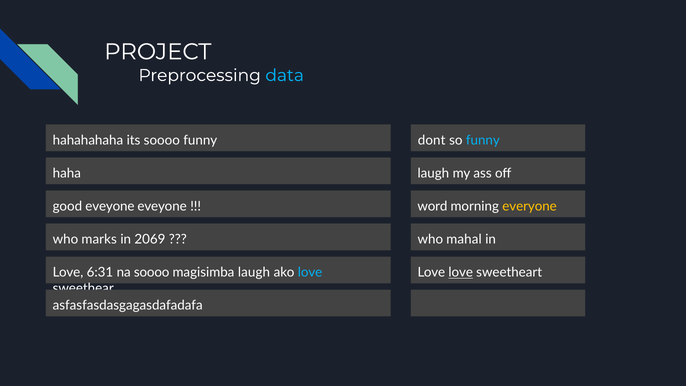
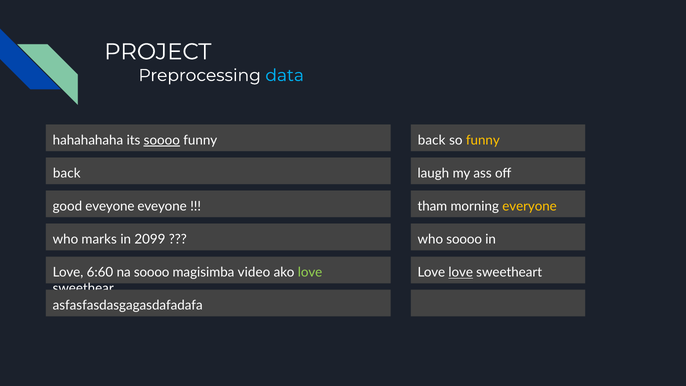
soooo at (162, 140) underline: none -> present
dont at (432, 140): dont -> back
funny at (483, 140) colour: light blue -> yellow
haha at (67, 173): haha -> back
word: word -> tham
2069: 2069 -> 2099
who mahal: mahal -> soooo
6:31: 6:31 -> 6:60
magisimba laugh: laugh -> video
love at (310, 272) colour: light blue -> light green
